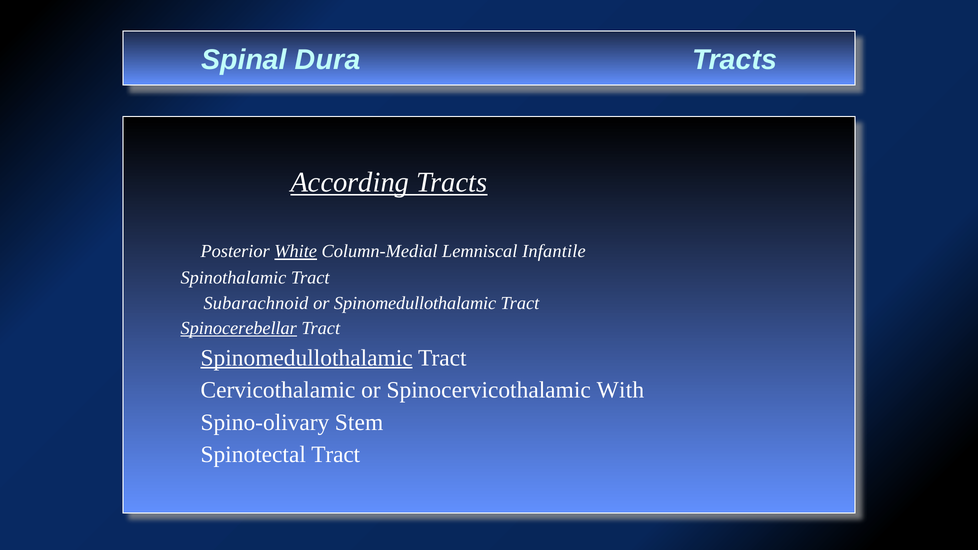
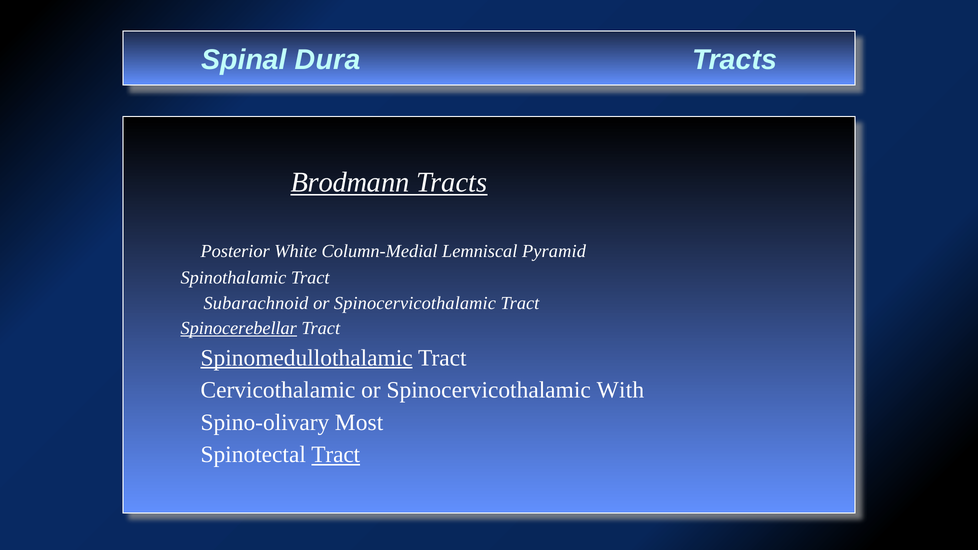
According: According -> Brodmann
White underline: present -> none
Infantile: Infantile -> Pyramid
Spinomedullothalamic at (415, 303): Spinomedullothalamic -> Spinocervicothalamic
Stem: Stem -> Most
Tract at (336, 455) underline: none -> present
